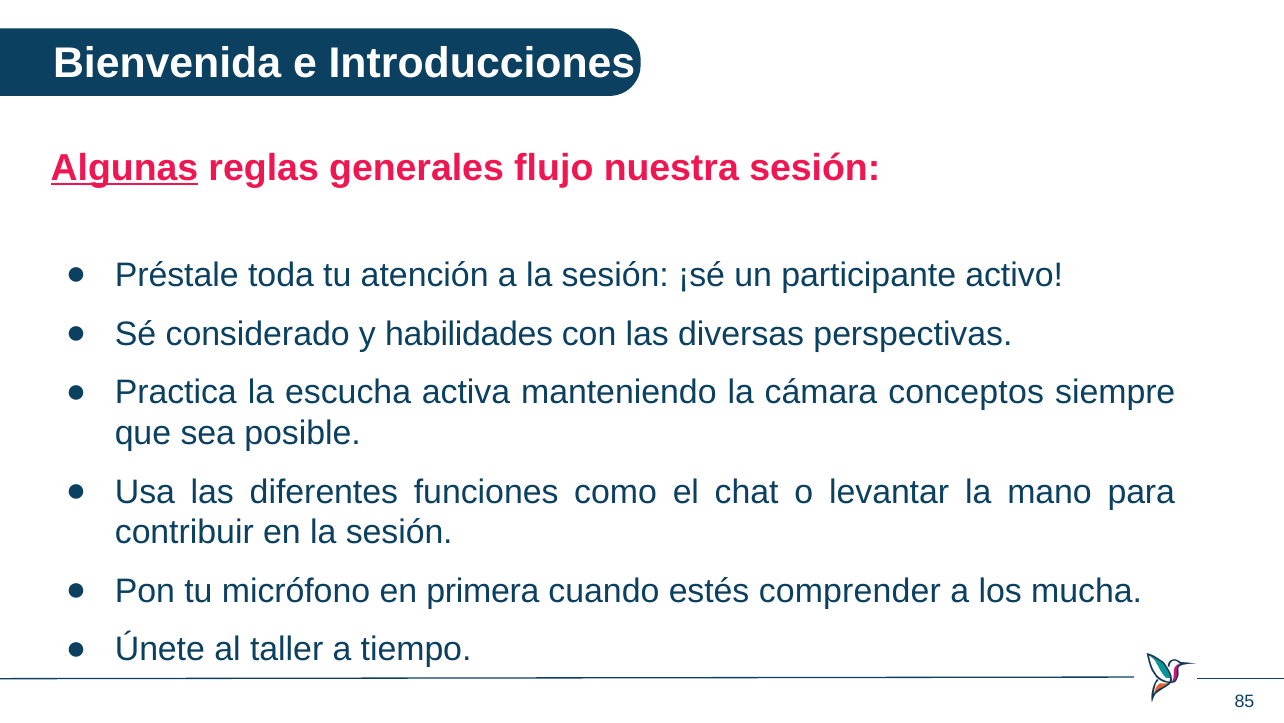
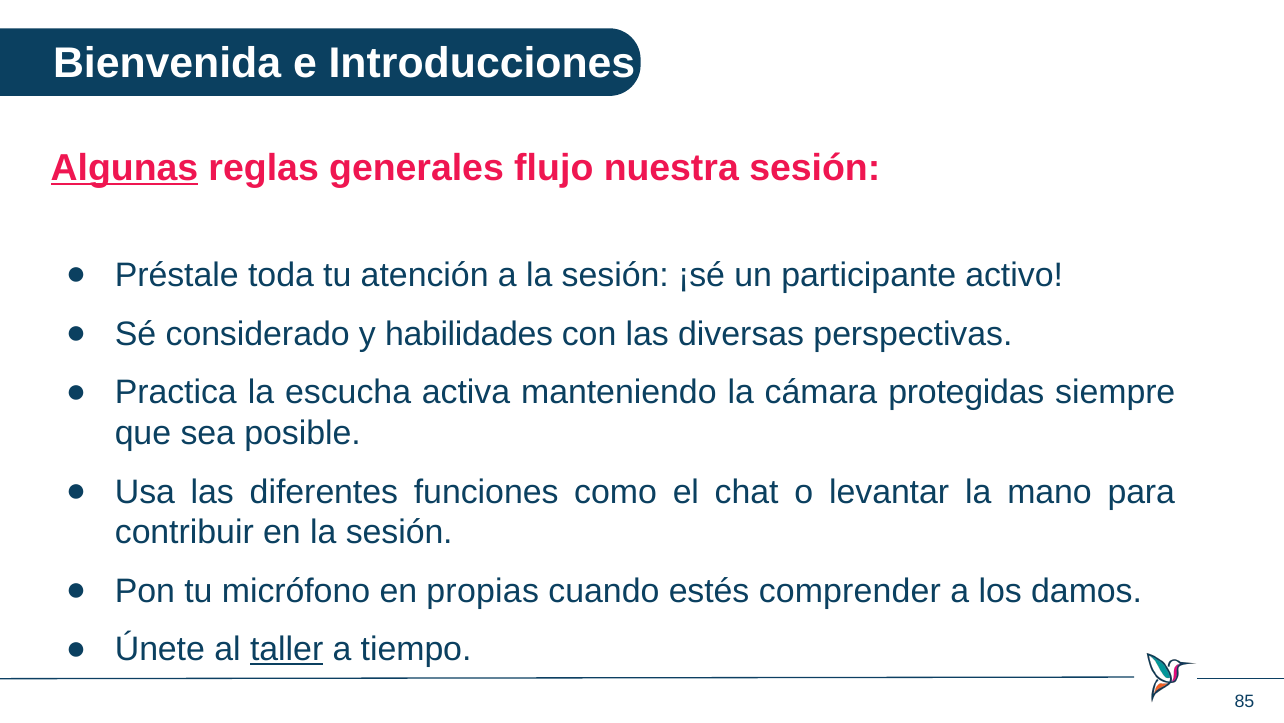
conceptos: conceptos -> protegidas
primera: primera -> propias
mucha: mucha -> damos
taller underline: none -> present
